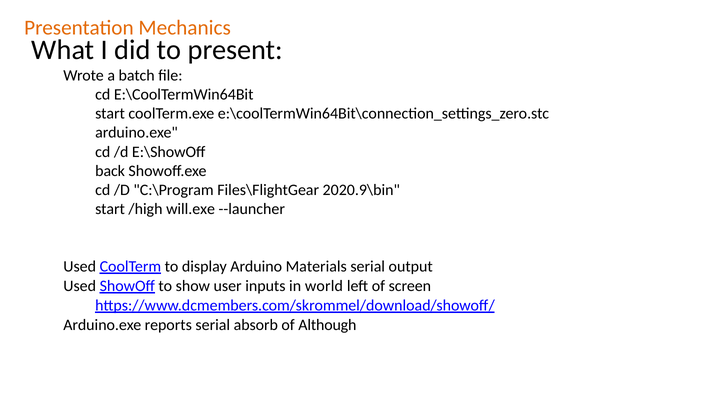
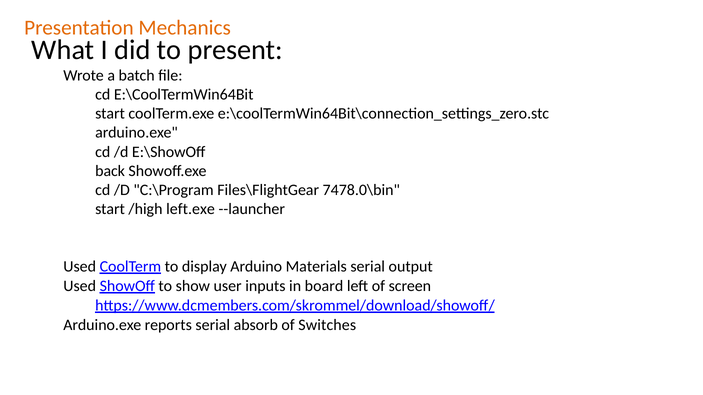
2020.9\bin: 2020.9\bin -> 7478.0\bin
will.exe: will.exe -> left.exe
world: world -> board
Although: Although -> Switches
